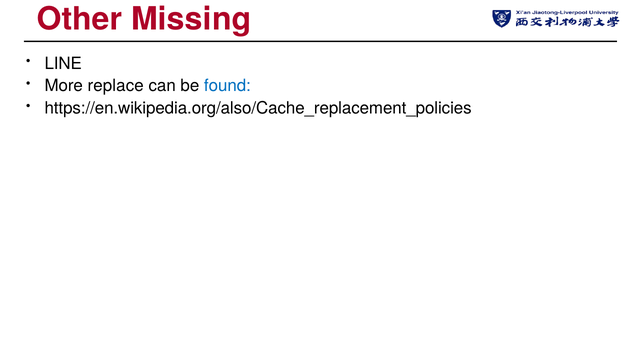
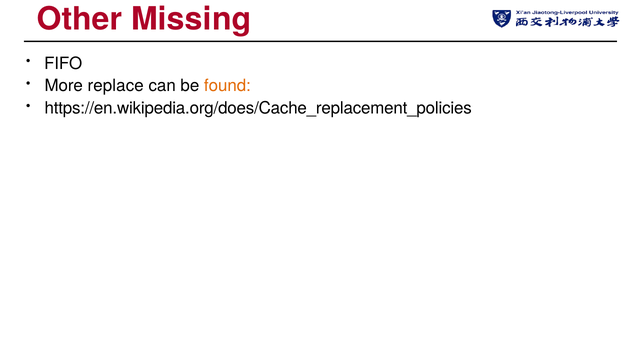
LINE: LINE -> FIFO
found colour: blue -> orange
https://en.wikipedia.org/also/Cache_replacement_policies: https://en.wikipedia.org/also/Cache_replacement_policies -> https://en.wikipedia.org/does/Cache_replacement_policies
